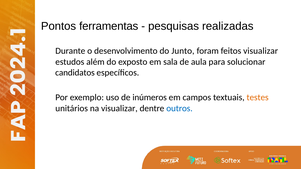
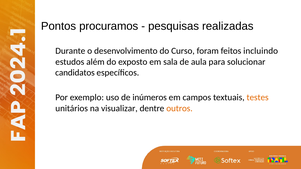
ferramentas: ferramentas -> procuramos
Junto: Junto -> Curso
feitos visualizar: visualizar -> incluindo
outros colour: blue -> orange
